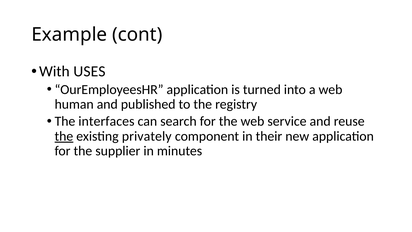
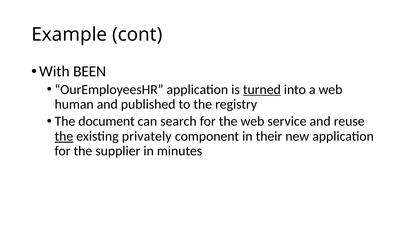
USES: USES -> BEEN
turned underline: none -> present
interfaces: interfaces -> document
